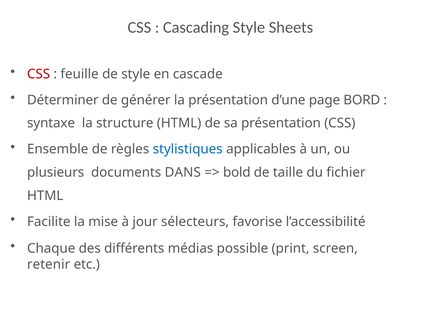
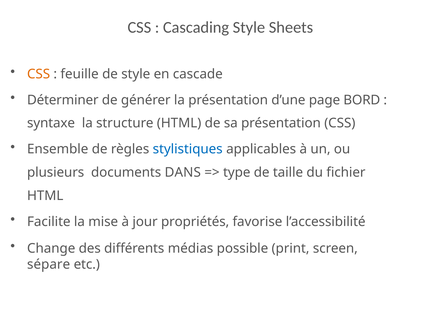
CSS at (39, 74) colour: red -> orange
bold: bold -> type
sélecteurs: sélecteurs -> propriétés
Chaque: Chaque -> Change
retenir: retenir -> sépare
